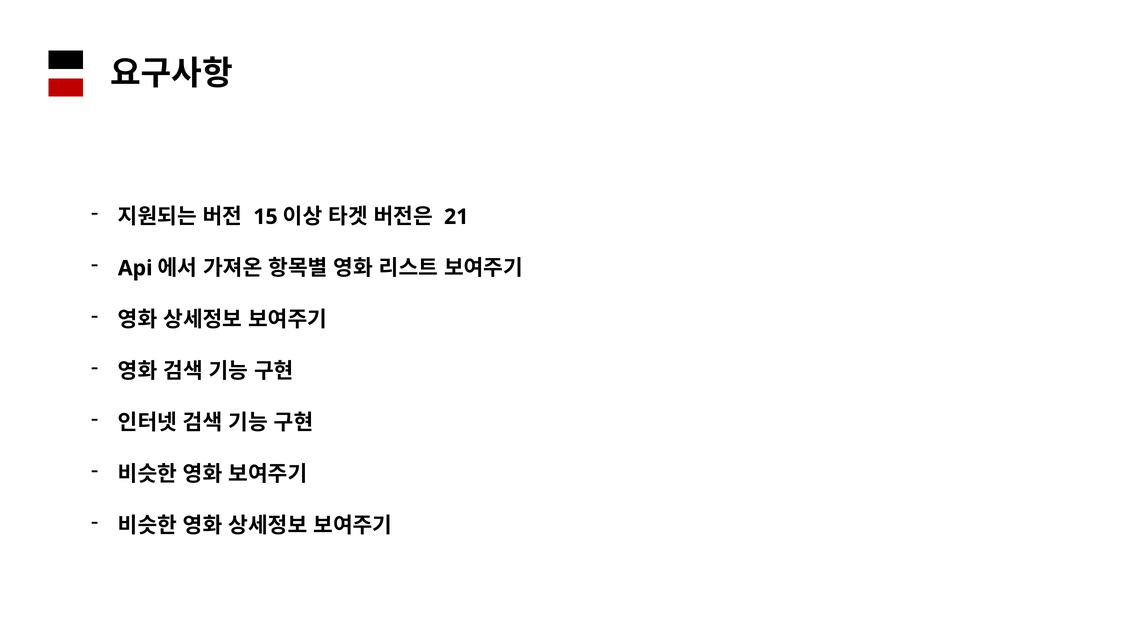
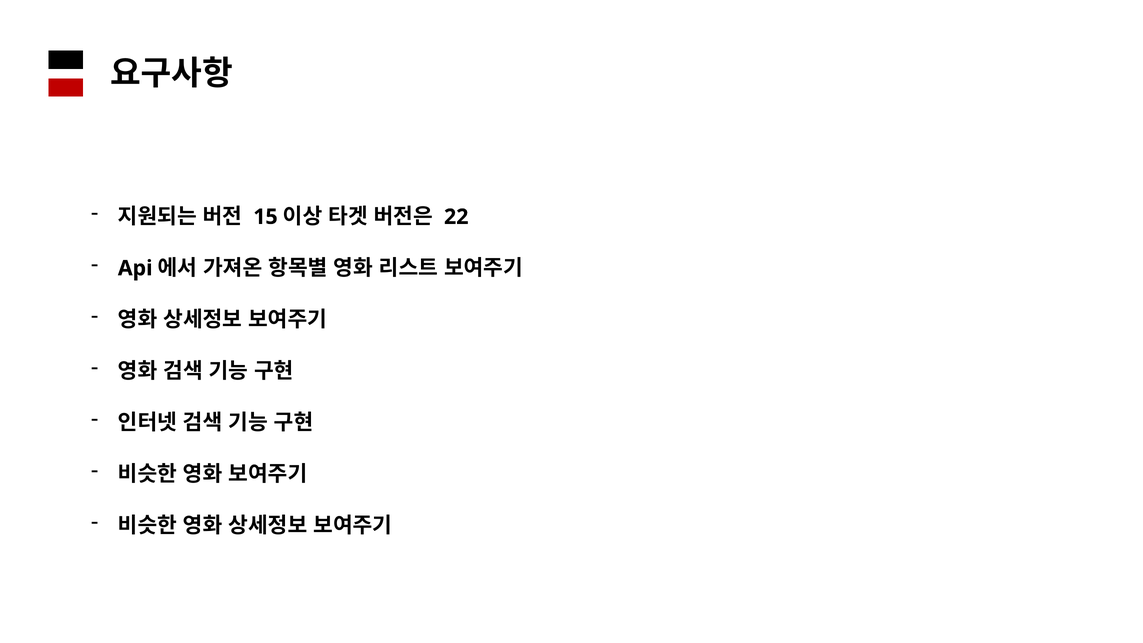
21: 21 -> 22
